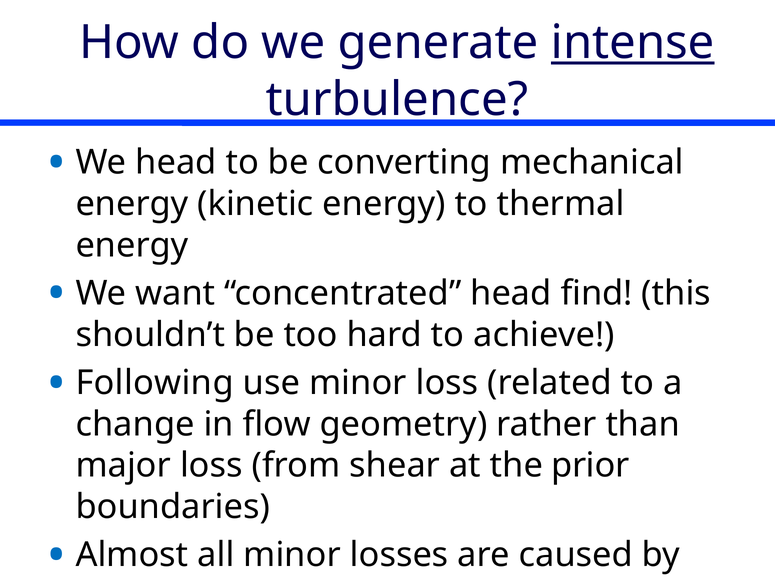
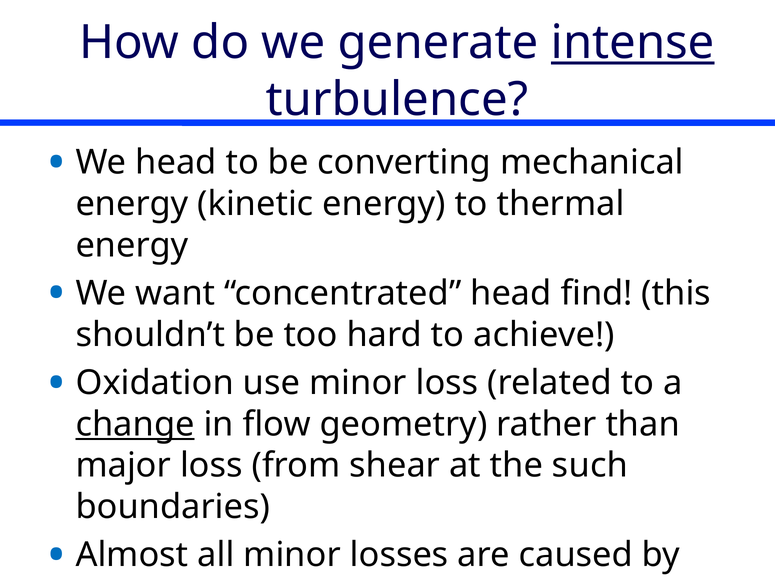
Following: Following -> Oxidation
change underline: none -> present
prior: prior -> such
